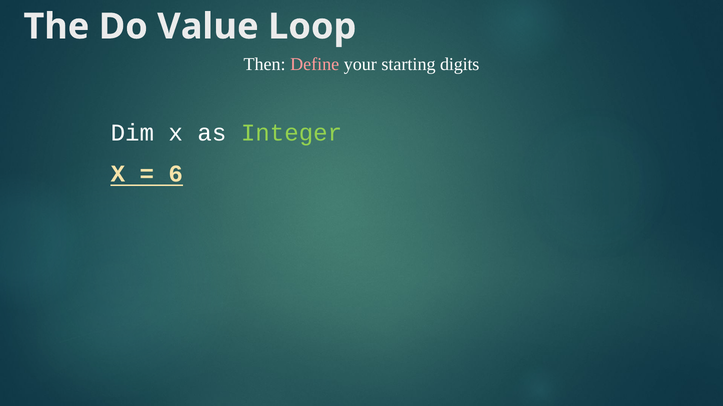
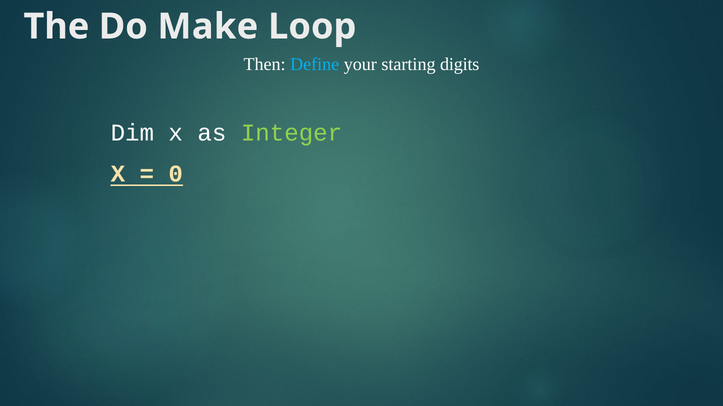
Value: Value -> Make
Define colour: pink -> light blue
6: 6 -> 0
